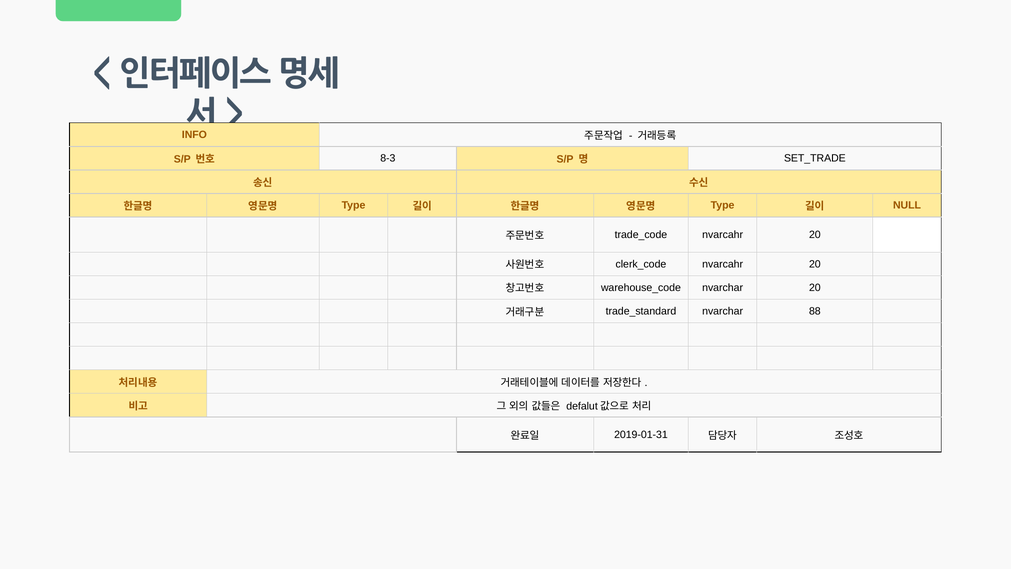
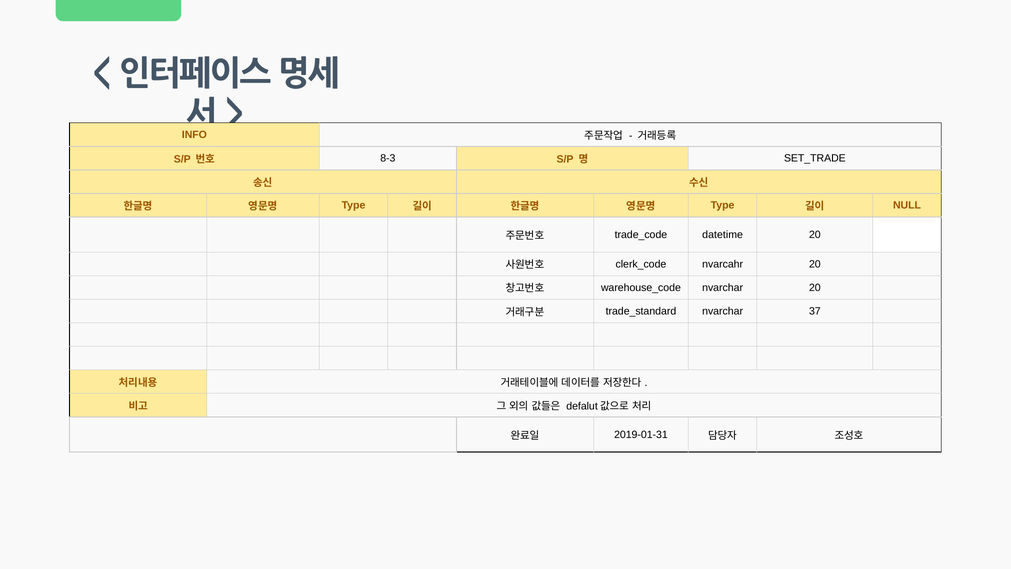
nvarcahr at (723, 235): nvarcahr -> datetime
88: 88 -> 37
